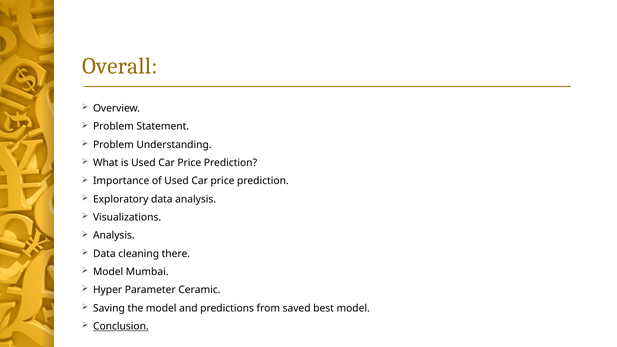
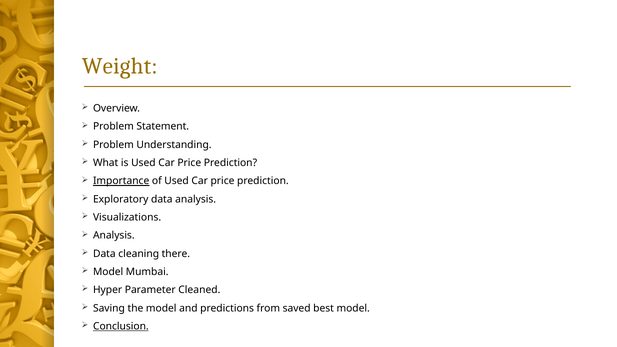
Overall: Overall -> Weight
Importance underline: none -> present
Ceramic: Ceramic -> Cleaned
